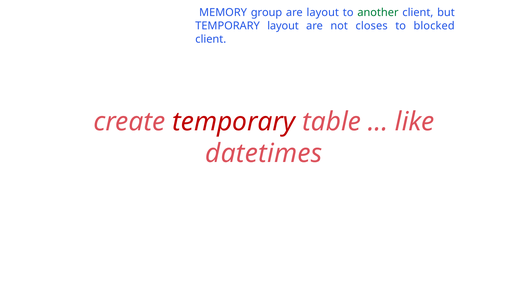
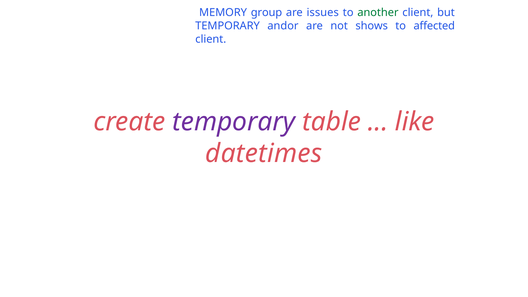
are layout: layout -> issues
TEMPORARY layout: layout -> andor
closes: closes -> shows
blocked: blocked -> affected
temporary at (234, 122) colour: red -> purple
